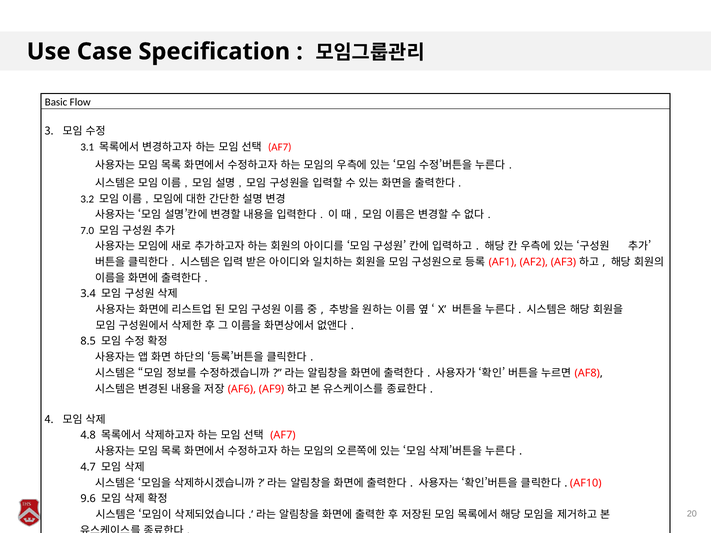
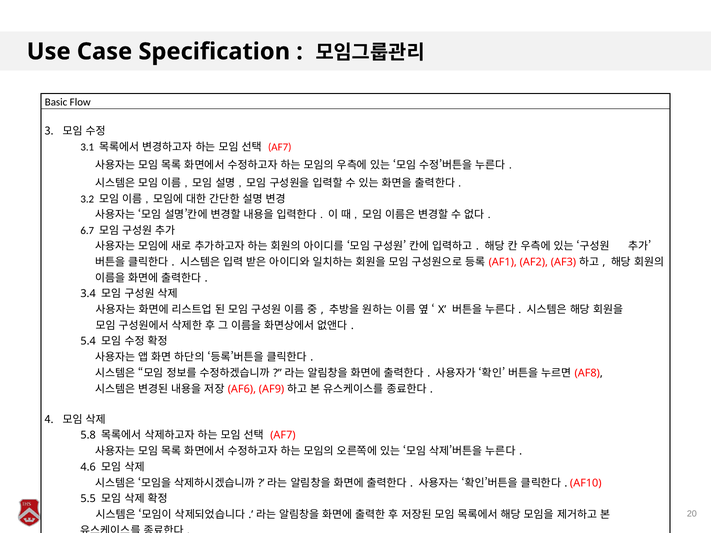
7.0: 7.0 -> 6.7
8.5: 8.5 -> 5.4
4.8: 4.8 -> 5.8
4.7: 4.7 -> 4.6
9.6: 9.6 -> 5.5
